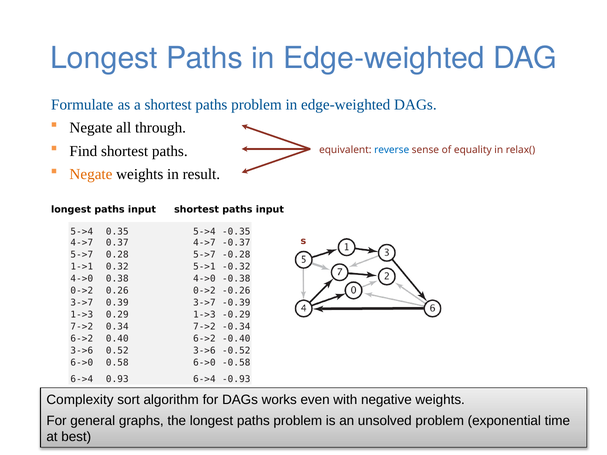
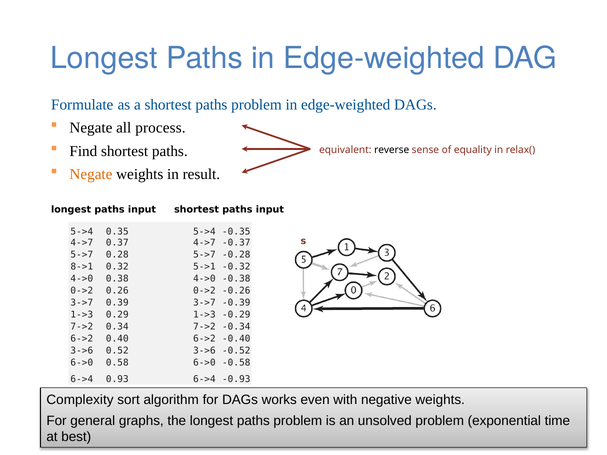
through: through -> process
reverse colour: blue -> black
1->1: 1->1 -> 8->1
